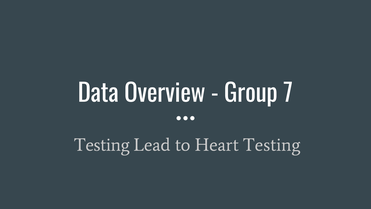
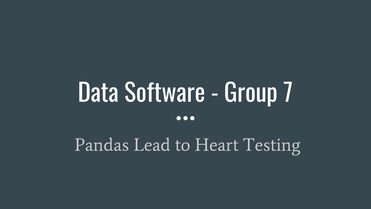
Overview: Overview -> Software
Testing at (102, 145): Testing -> Pandas
